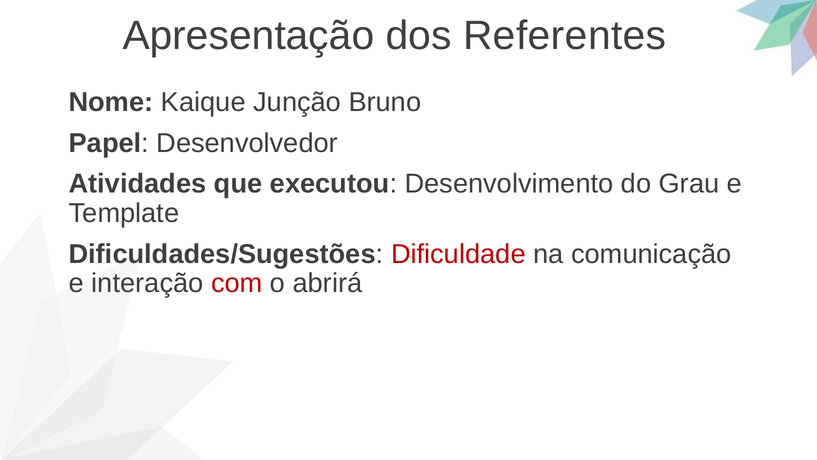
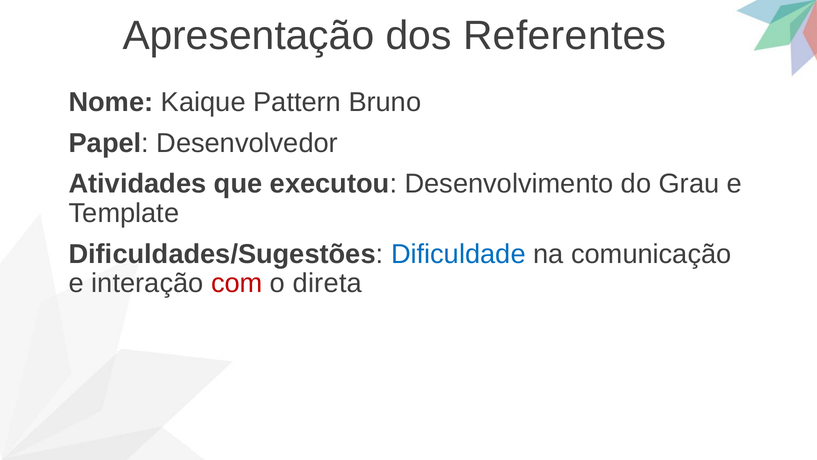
Junção: Junção -> Pattern
Dificuldade colour: red -> blue
abrirá: abrirá -> direta
